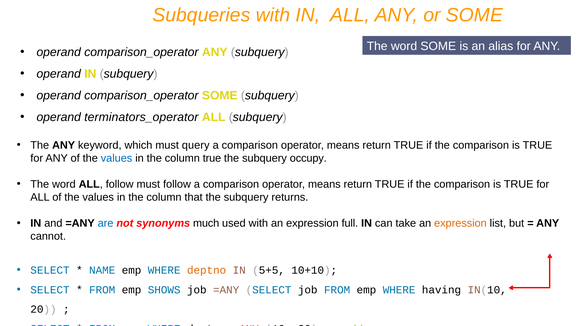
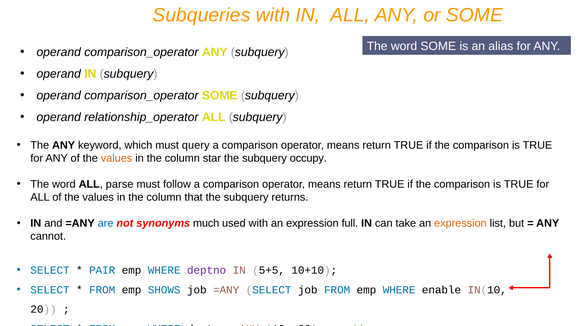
terminators_operator: terminators_operator -> relationship_operator
values at (117, 158) colour: blue -> orange
column true: true -> star
ALL follow: follow -> parse
NAME: NAME -> PAIR
deptno at (207, 270) colour: orange -> purple
having: having -> enable
